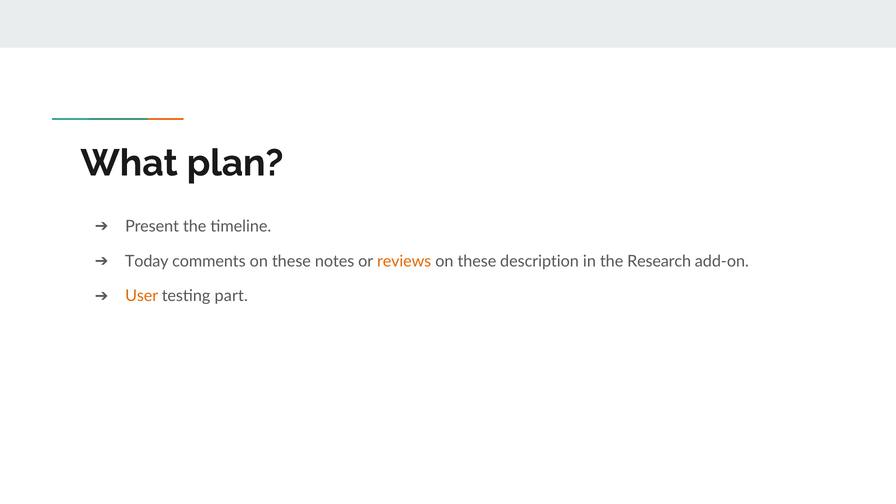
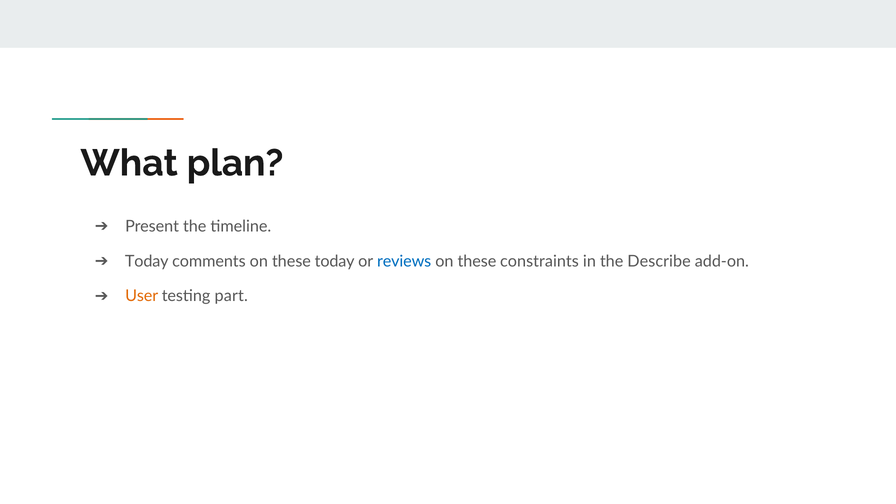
these notes: notes -> today
reviews colour: orange -> blue
description: description -> constraints
Research: Research -> Describe
